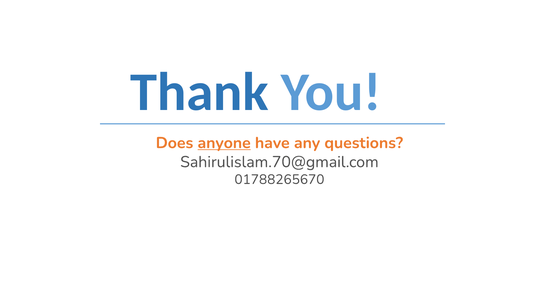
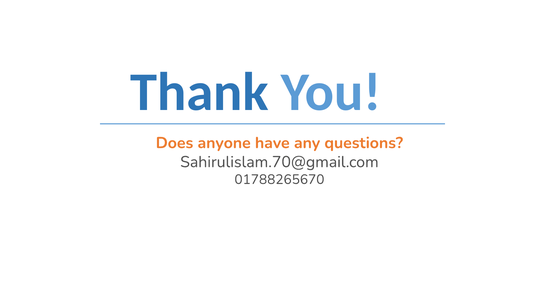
anyone underline: present -> none
